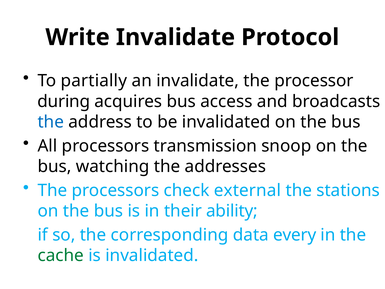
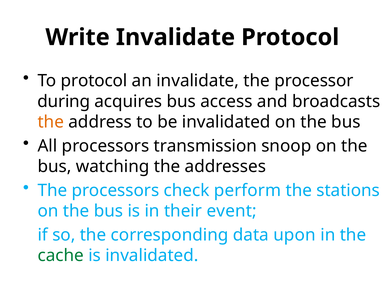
To partially: partially -> protocol
the at (51, 122) colour: blue -> orange
external: external -> perform
ability: ability -> event
every: every -> upon
